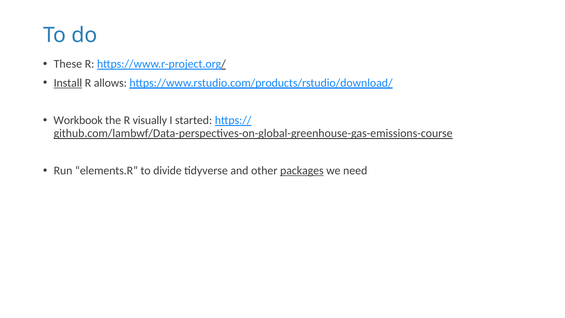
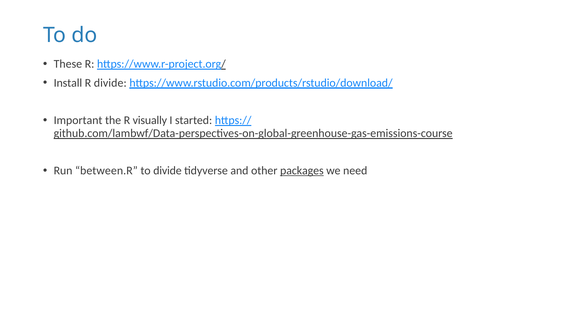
Install underline: present -> none
R allows: allows -> divide
Workbook: Workbook -> Important
elements.R: elements.R -> between.R
